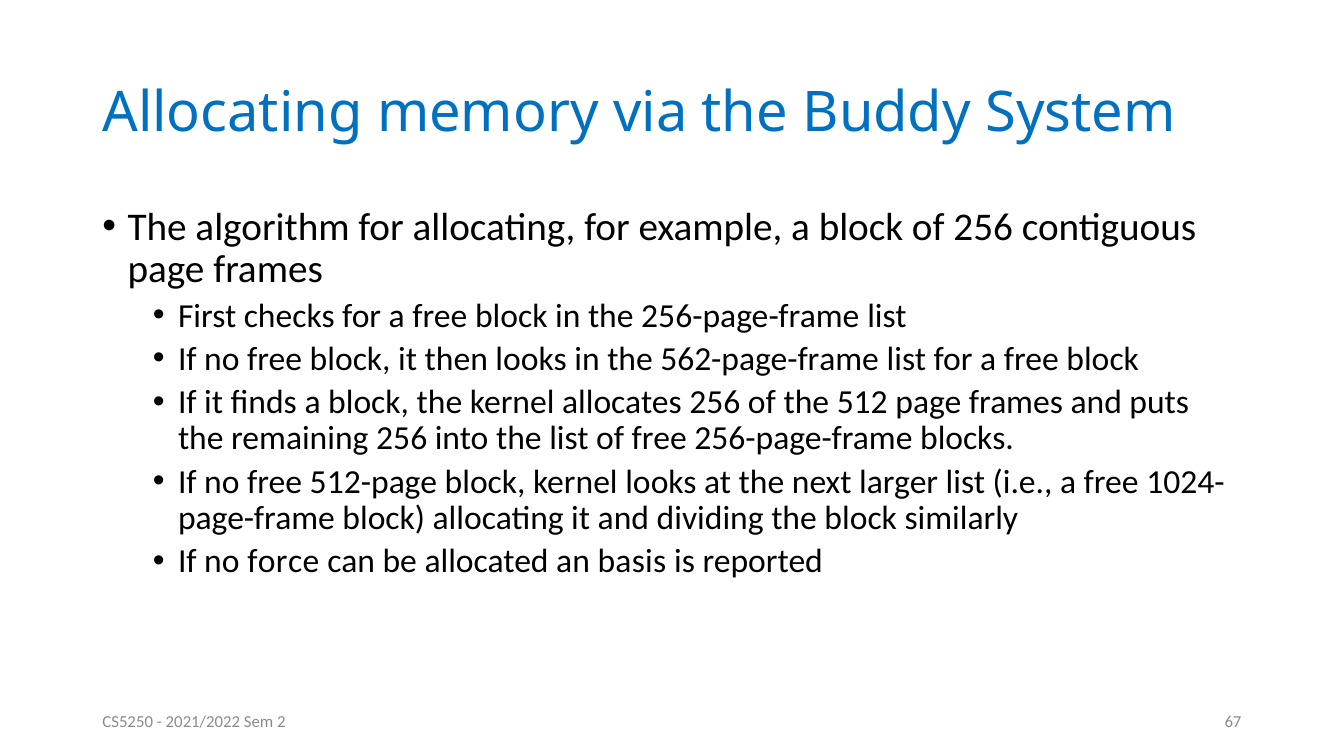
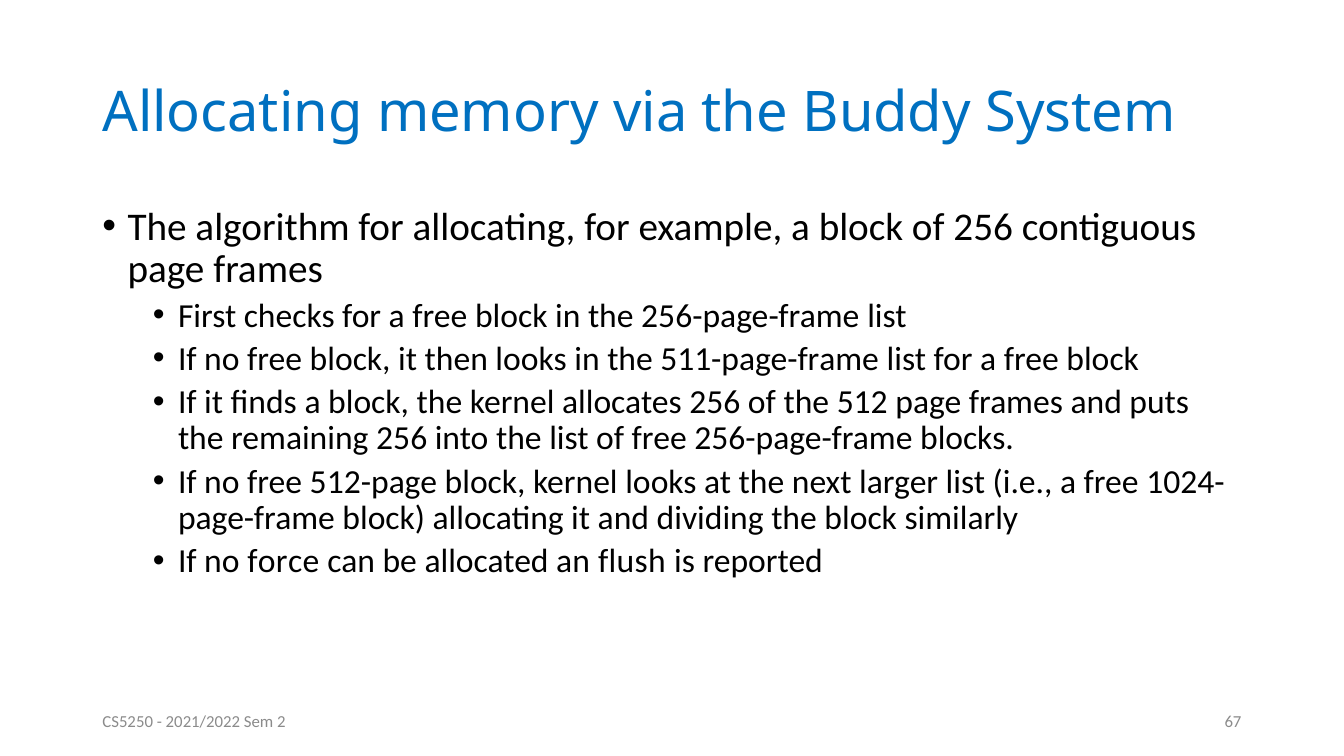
562-page-frame: 562-page-frame -> 511-page-frame
basis: basis -> flush
